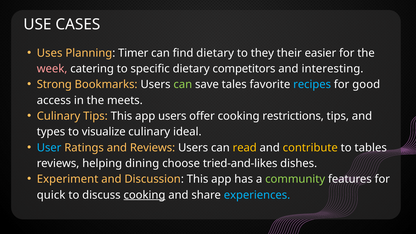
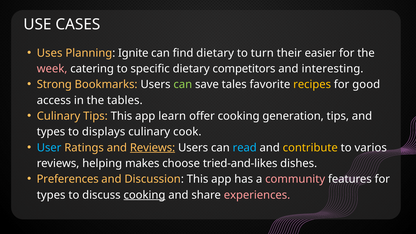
Timer: Timer -> Ignite
they: they -> turn
recipes colour: light blue -> yellow
meets: meets -> tables
app users: users -> learn
restrictions: restrictions -> generation
visualize: visualize -> displays
ideal: ideal -> cook
Reviews at (153, 148) underline: none -> present
read colour: yellow -> light blue
tables: tables -> varios
dining: dining -> makes
Experiment: Experiment -> Preferences
community colour: light green -> pink
quick at (51, 195): quick -> types
experiences colour: light blue -> pink
